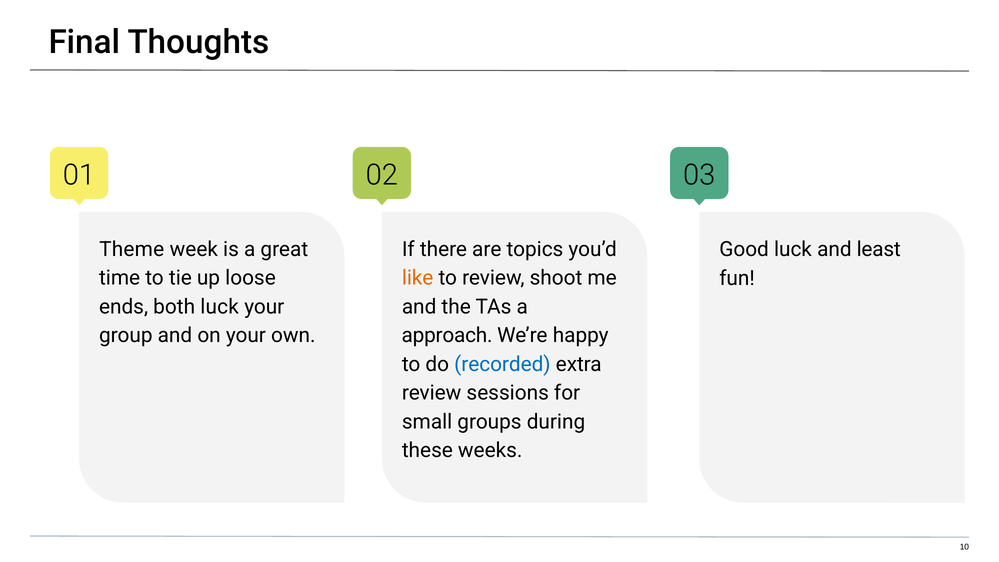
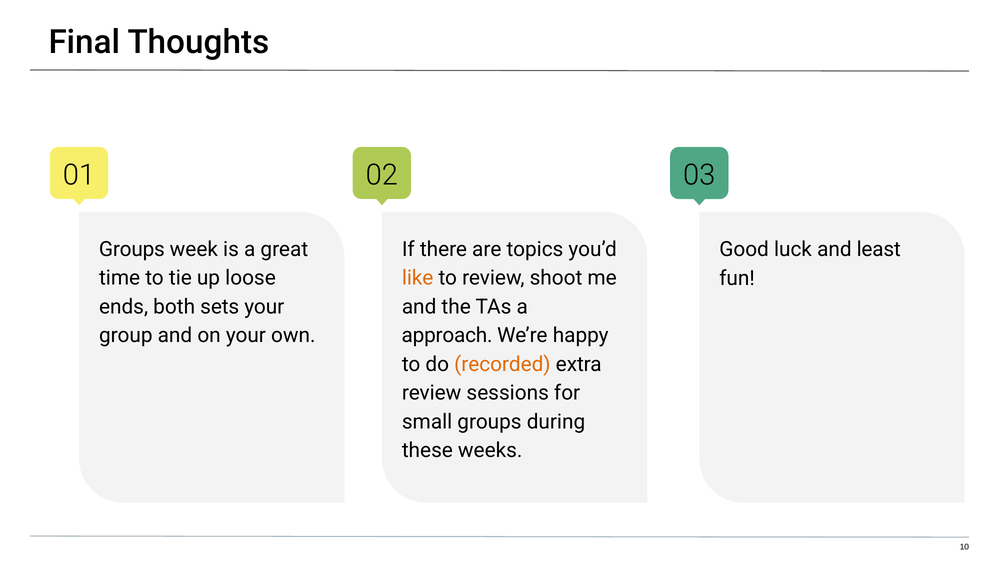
Theme at (132, 249): Theme -> Groups
both luck: luck -> sets
recorded colour: blue -> orange
